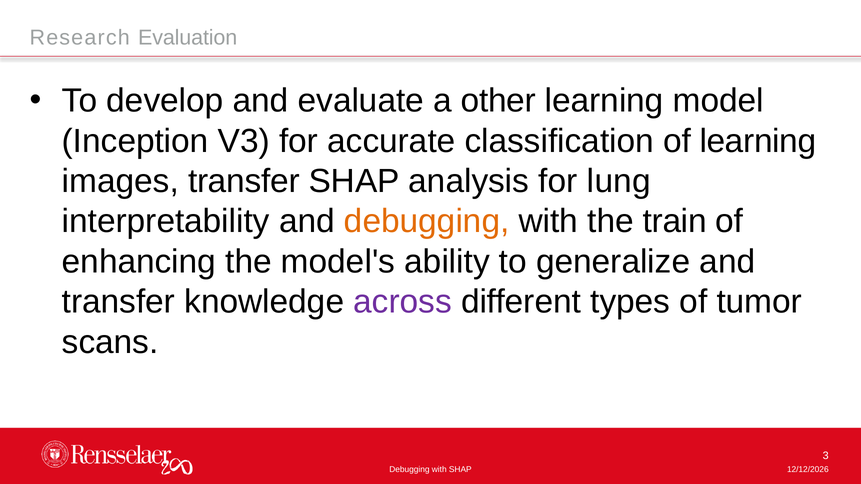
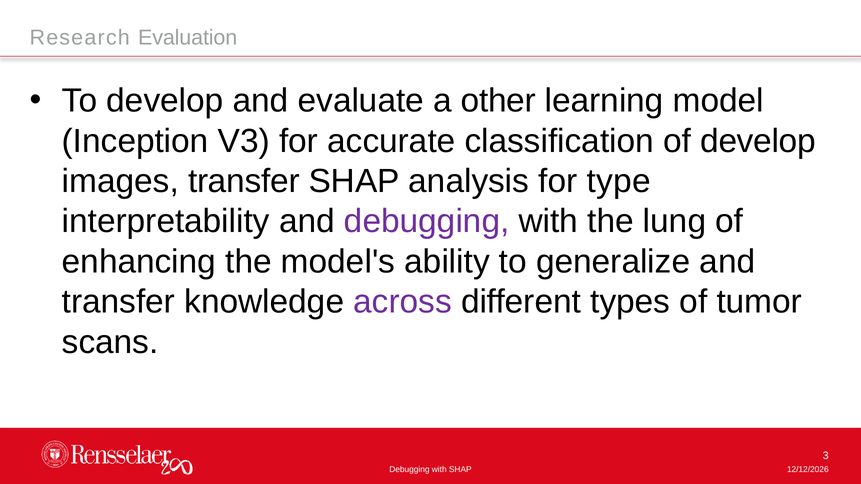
of learning: learning -> develop
lung: lung -> type
debugging at (427, 222) colour: orange -> purple
train: train -> lung
